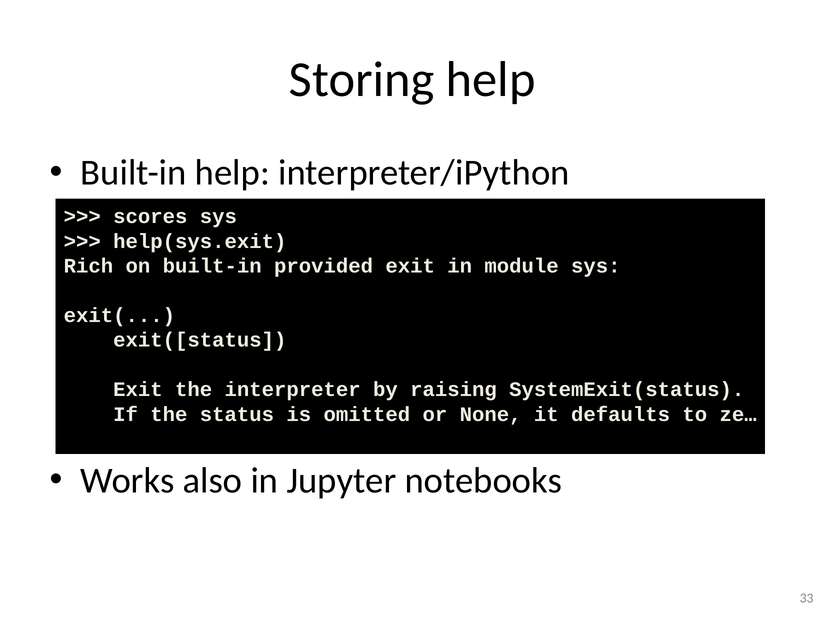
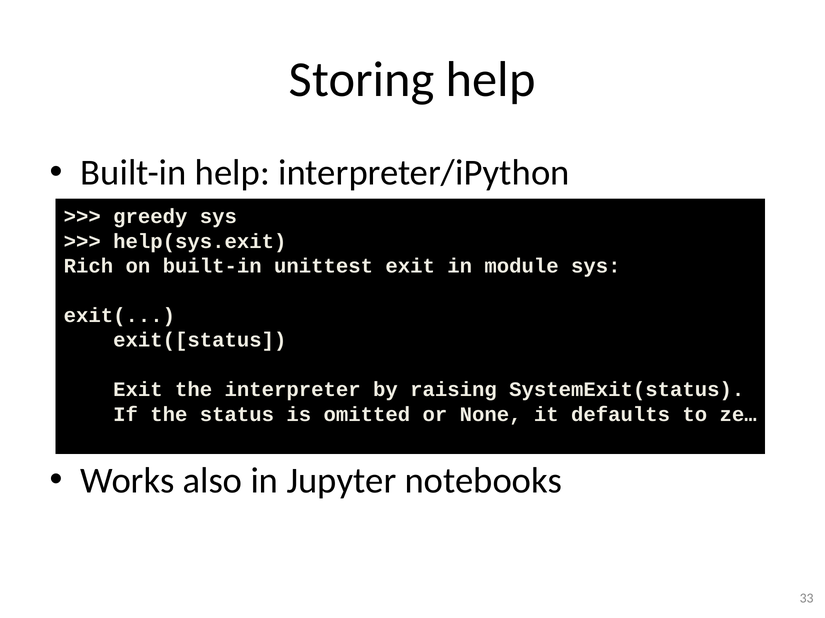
scores: scores -> greedy
provided: provided -> unittest
